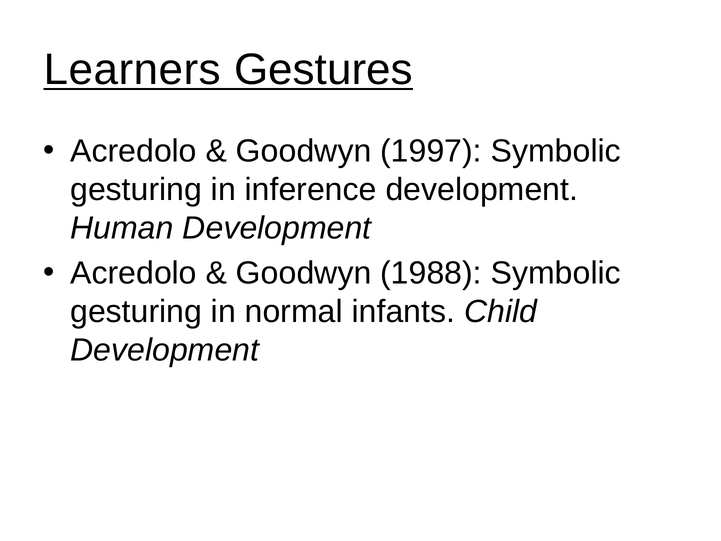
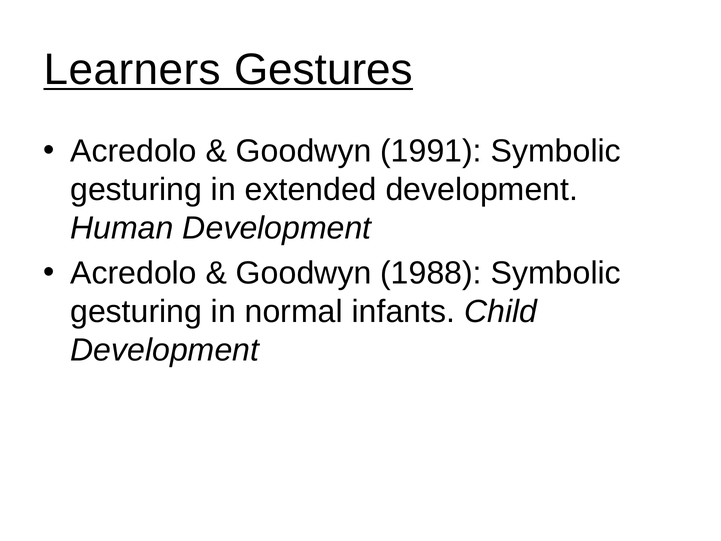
1997: 1997 -> 1991
inference: inference -> extended
